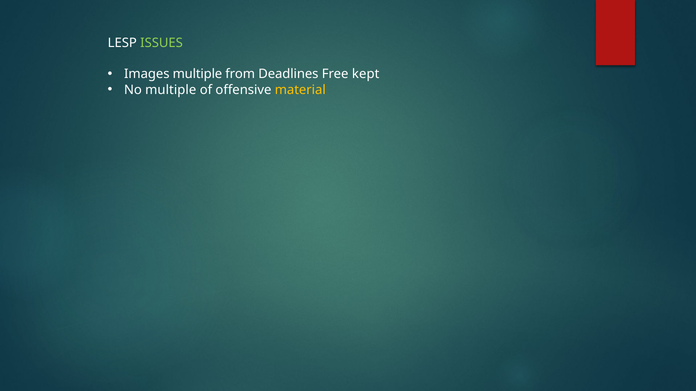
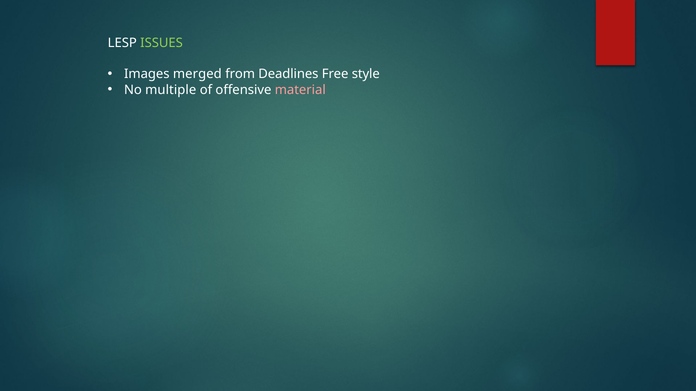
Images multiple: multiple -> merged
kept: kept -> style
material colour: yellow -> pink
